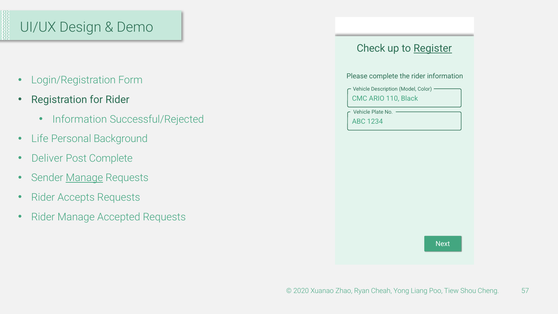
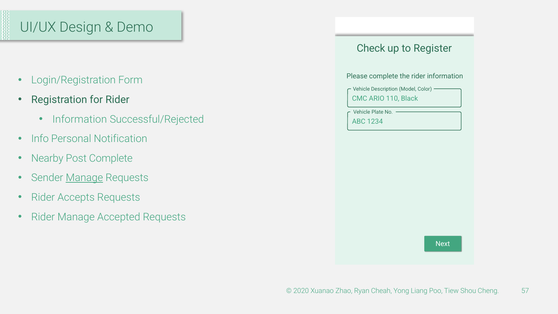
Register underline: present -> none
Life: Life -> Info
Background: Background -> Notification
Deliver: Deliver -> Nearby
